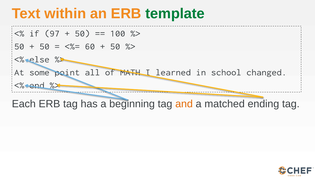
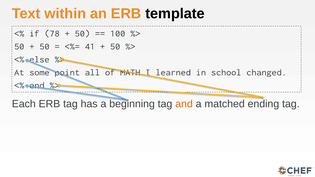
template colour: green -> black
97: 97 -> 78
60: 60 -> 41
